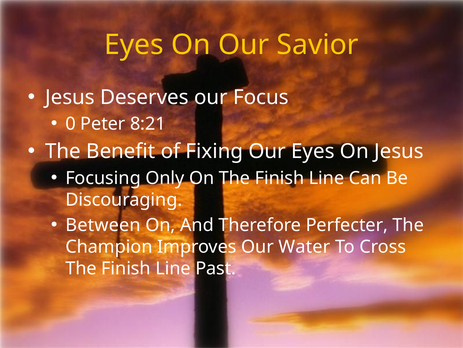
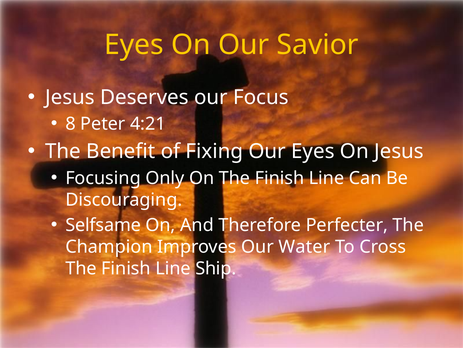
0: 0 -> 8
8:21: 8:21 -> 4:21
Between: Between -> Selfsame
Past: Past -> Ship
